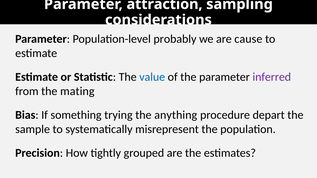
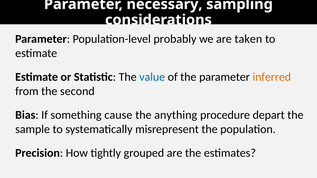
attraction: attraction -> necessary
cause: cause -> taken
inferred colour: purple -> orange
mating: mating -> second
trying: trying -> cause
